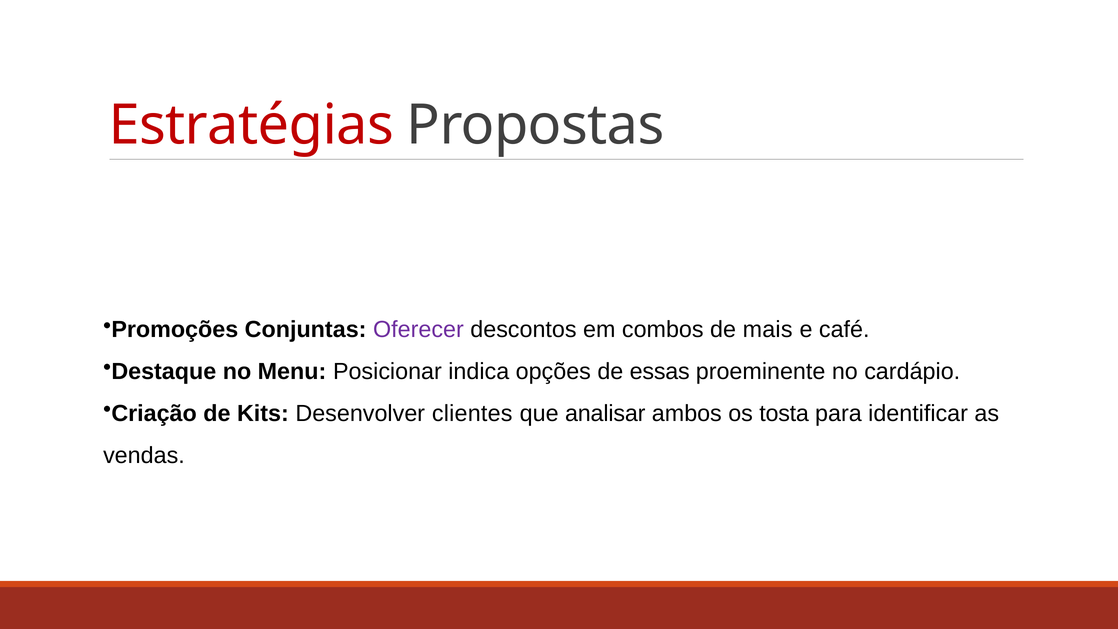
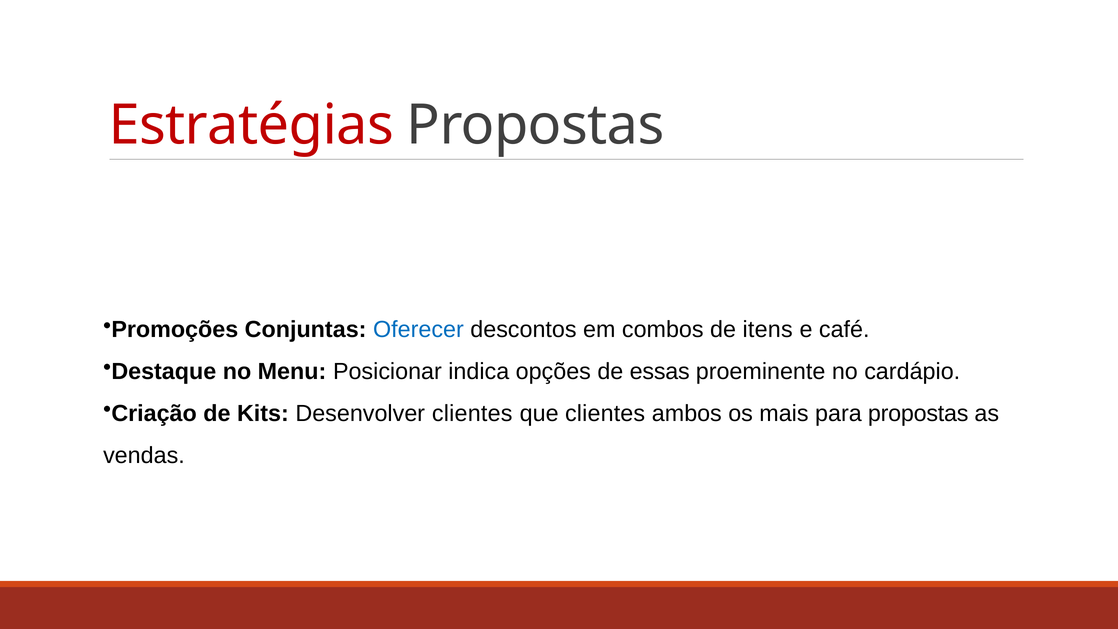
Oferecer colour: purple -> blue
mais: mais -> itens
que analisar: analisar -> clientes
tosta: tosta -> mais
para identificar: identificar -> propostas
